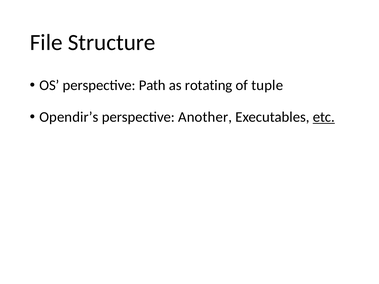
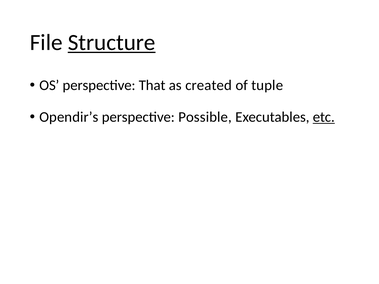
Structure underline: none -> present
Path: Path -> That
rotating: rotating -> created
Another: Another -> Possible
